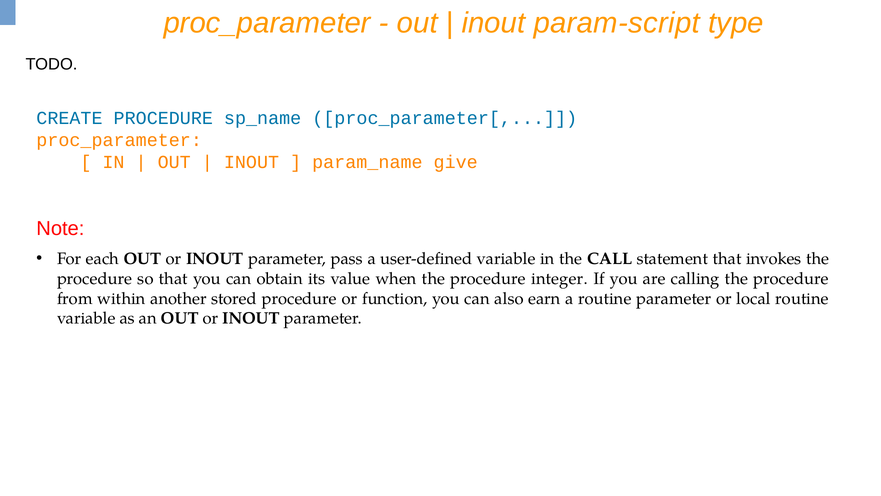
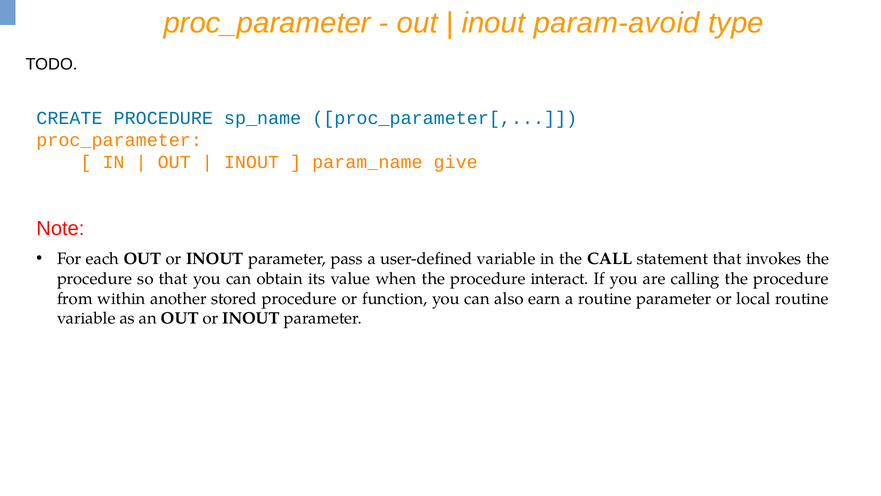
param-script: param-script -> param-avoid
integer: integer -> interact
